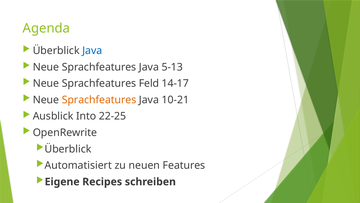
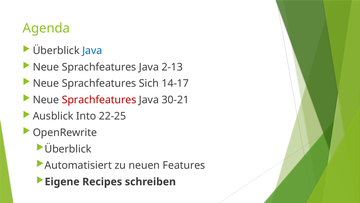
5-13: 5-13 -> 2-13
Feld: Feld -> Sich
Sprachfeatures at (99, 100) colour: orange -> red
10-21: 10-21 -> 30-21
